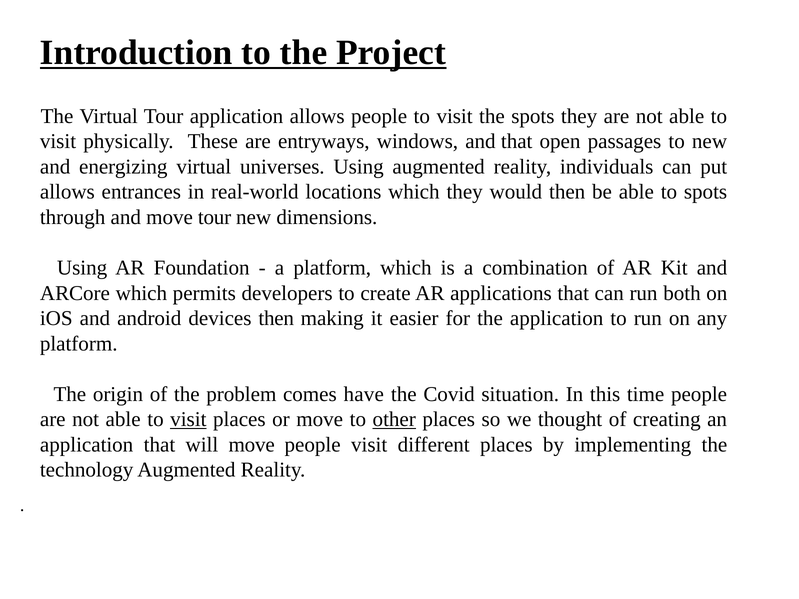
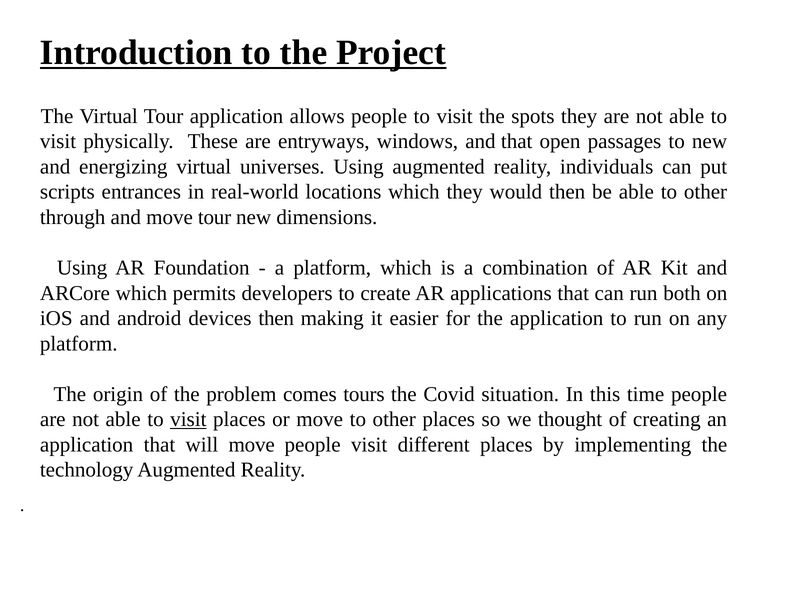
allows at (67, 192): allows -> scripts
able to spots: spots -> other
have: have -> tours
other at (394, 420) underline: present -> none
